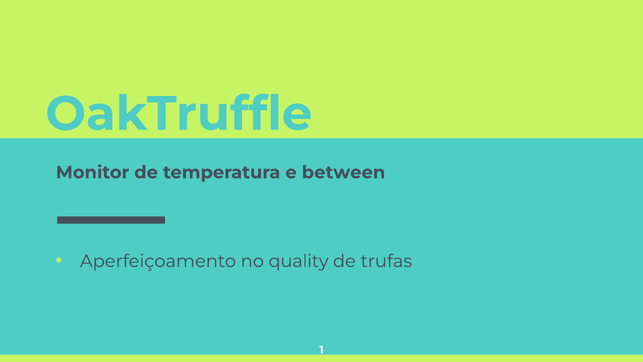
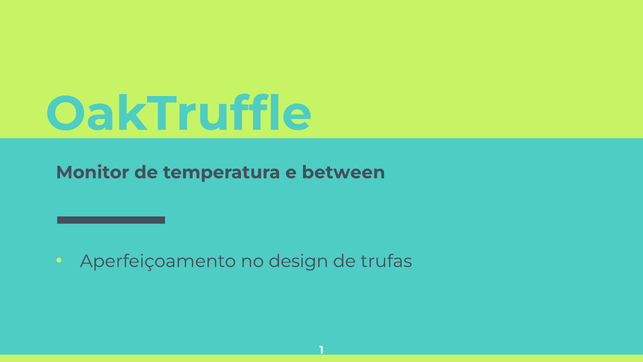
quality: quality -> design
